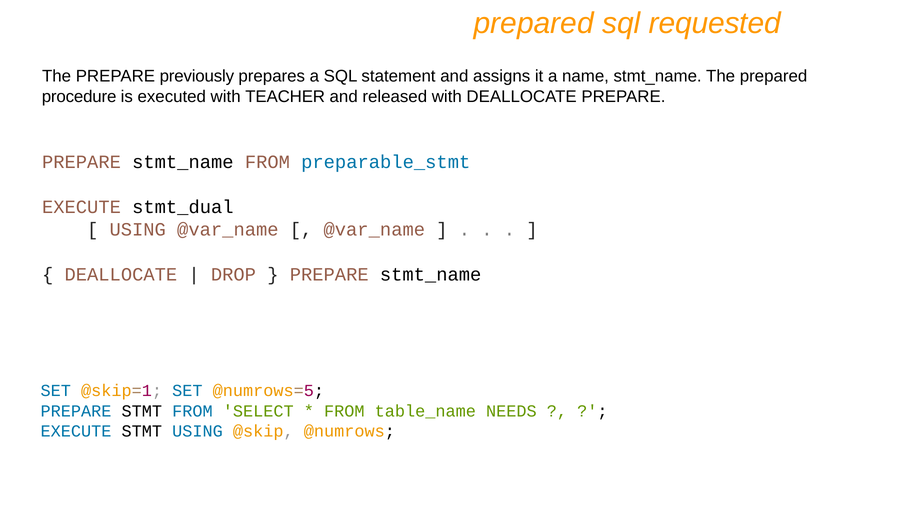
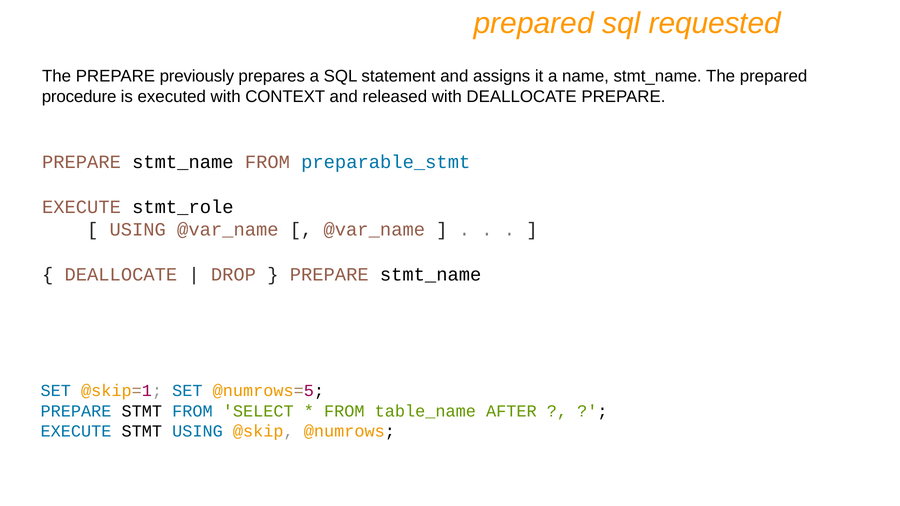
TEACHER: TEACHER -> CONTEXT
stmt_dual: stmt_dual -> stmt_role
NEEDS: NEEDS -> AFTER
